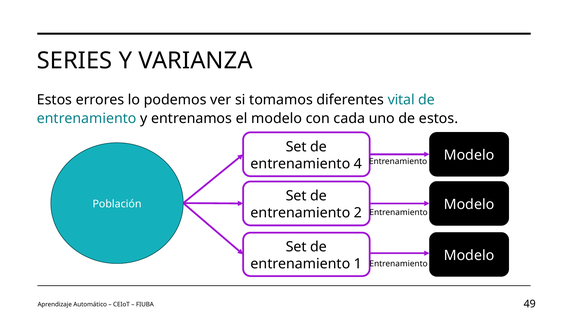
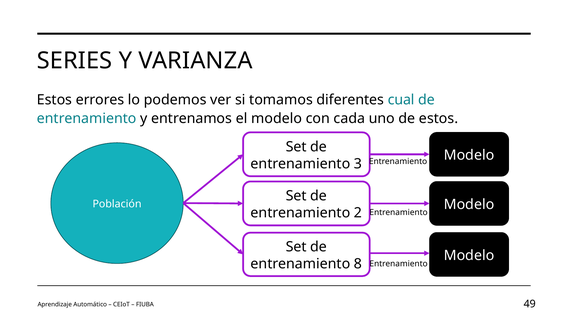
vital: vital -> cual
4: 4 -> 3
1: 1 -> 8
